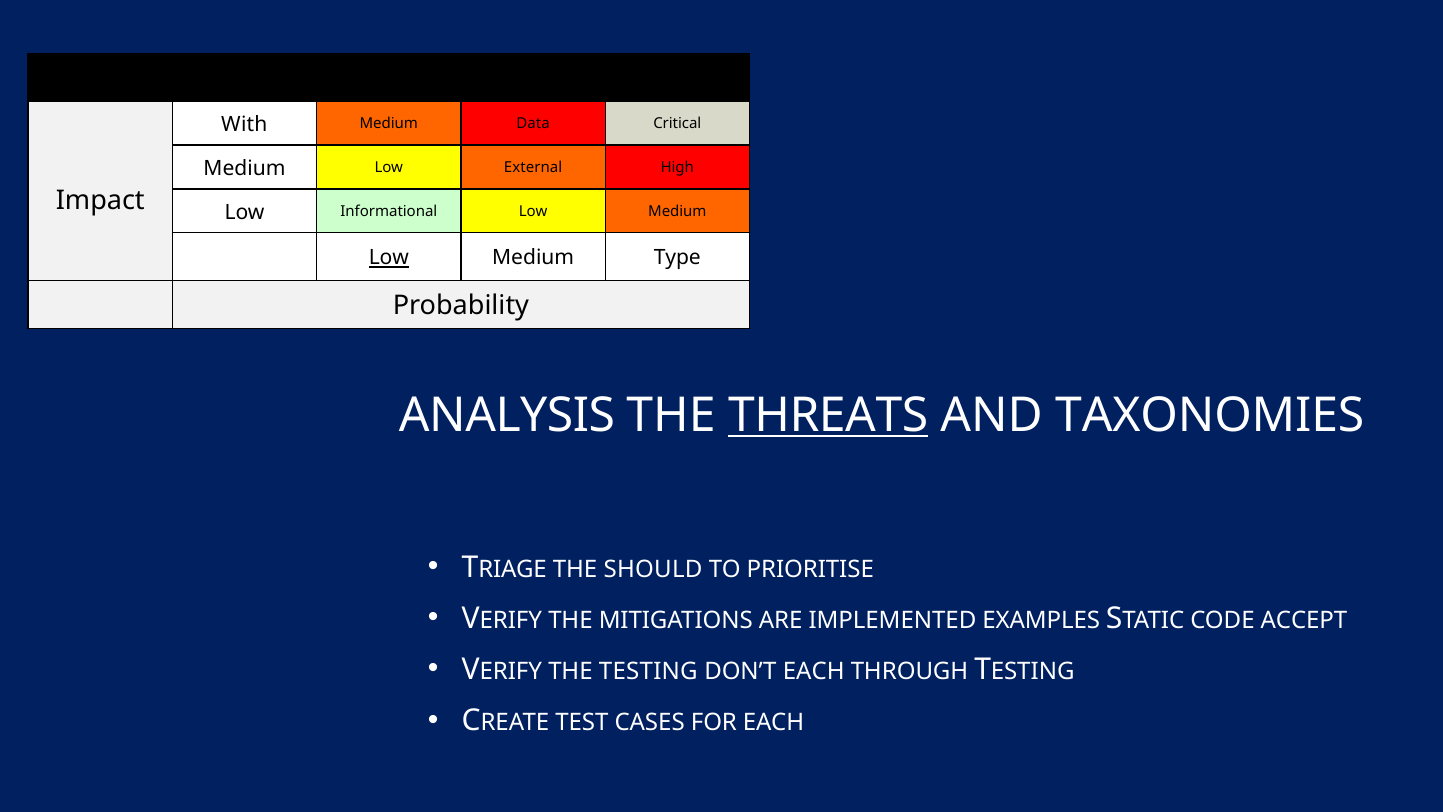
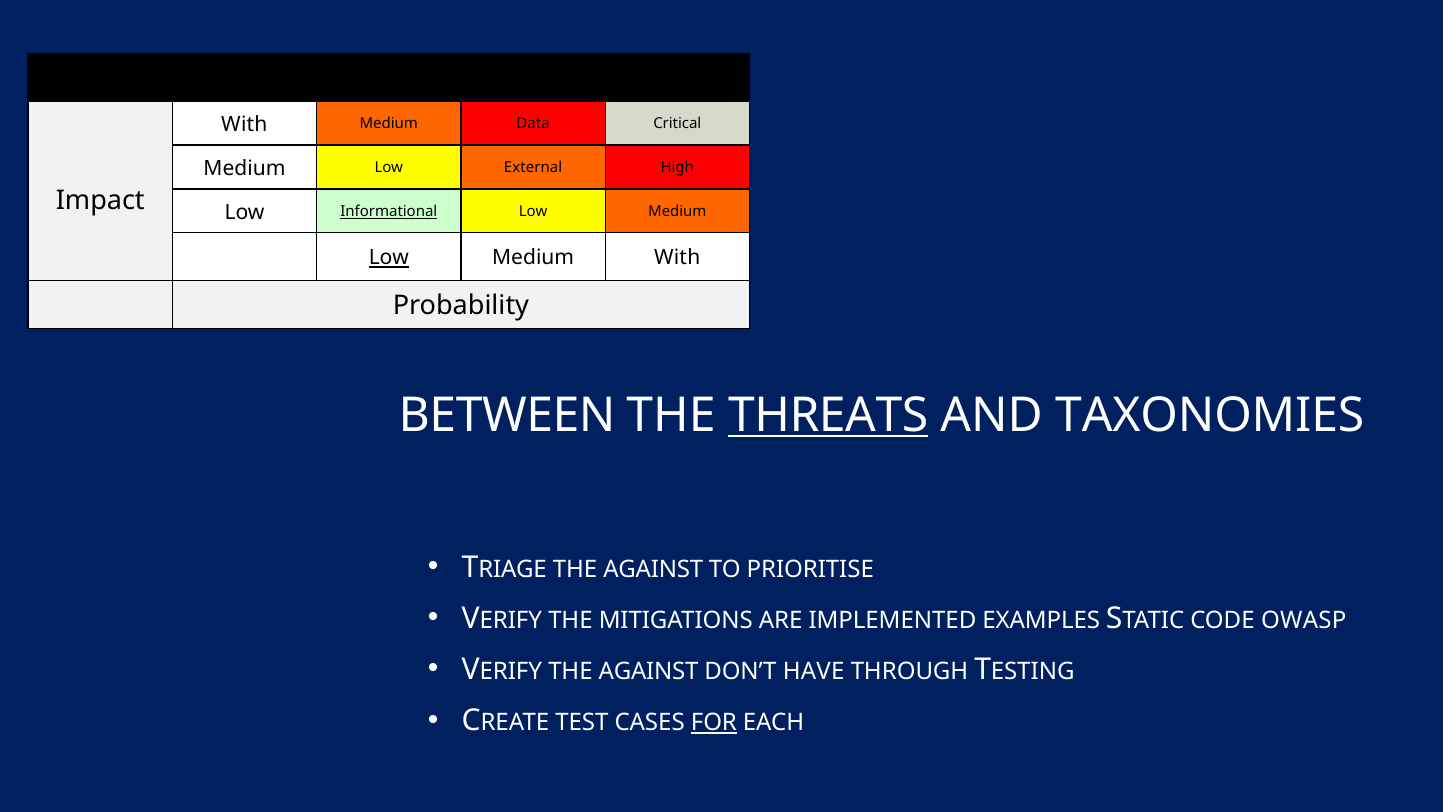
Informational underline: none -> present
Medium Type: Type -> With
ANALYSIS: ANALYSIS -> BETWEEN
SHOULD at (653, 569): SHOULD -> AGAINST
ACCEPT: ACCEPT -> OWASP
TESTING at (648, 671): TESTING -> AGAINST
DON’T EACH: EACH -> HAVE
FOR underline: none -> present
